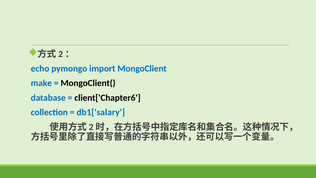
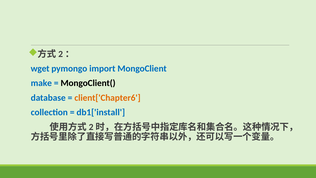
echo: echo -> wget
client['Chapter6 colour: black -> orange
db1['salary: db1['salary -> db1['install
